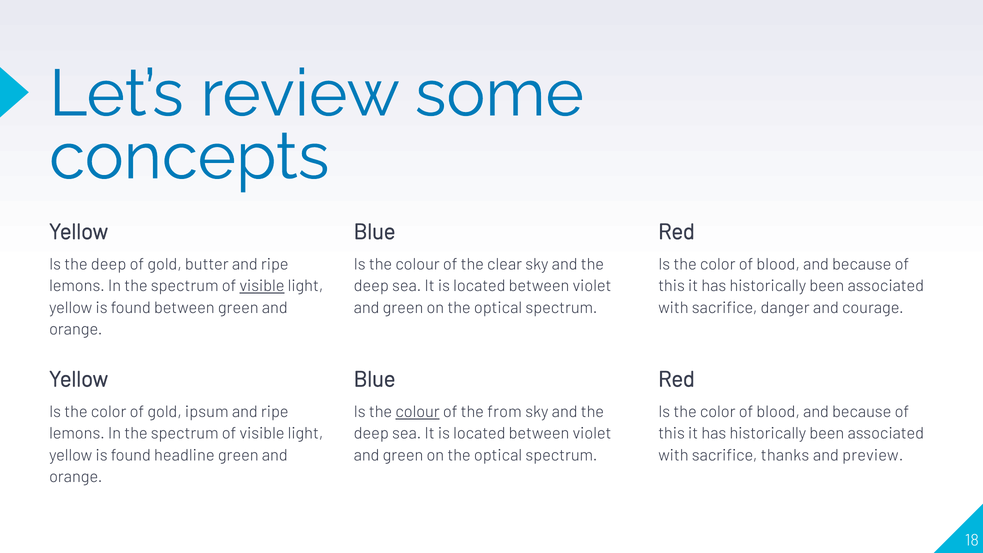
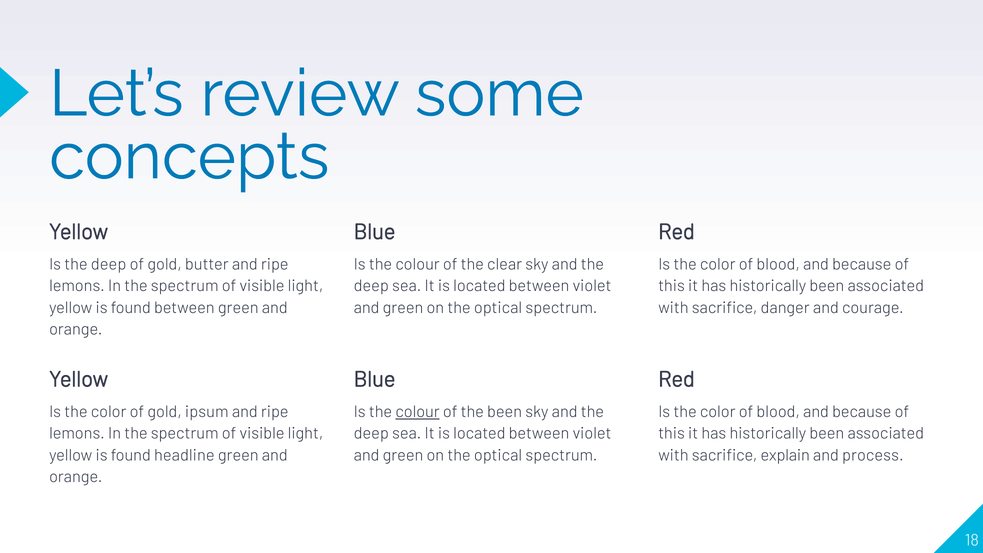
visible at (262, 286) underline: present -> none
the from: from -> been
thanks: thanks -> explain
preview: preview -> process
